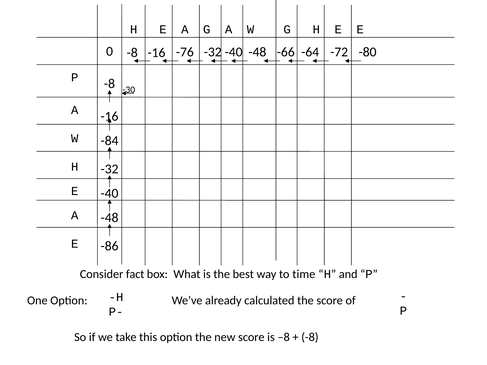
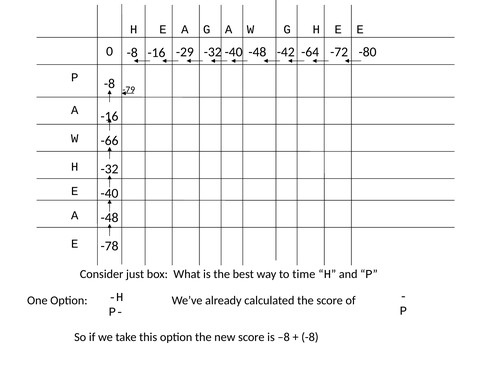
-76: -76 -> -29
-66: -66 -> -42
-30: -30 -> -79
-84: -84 -> -66
-86: -86 -> -78
fact: fact -> just
